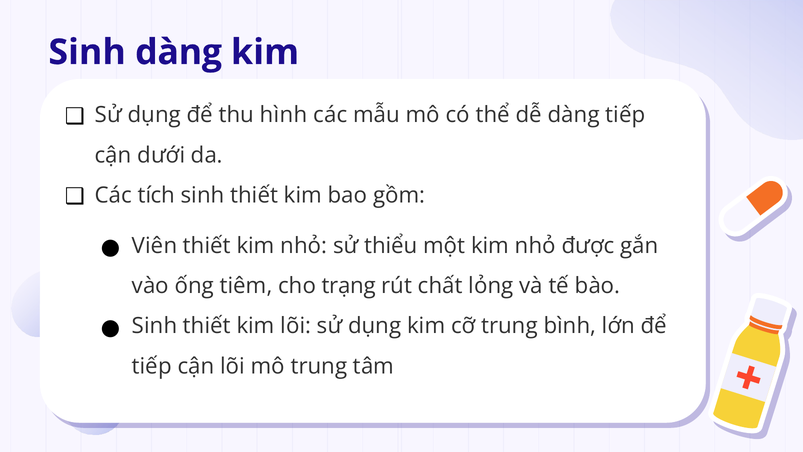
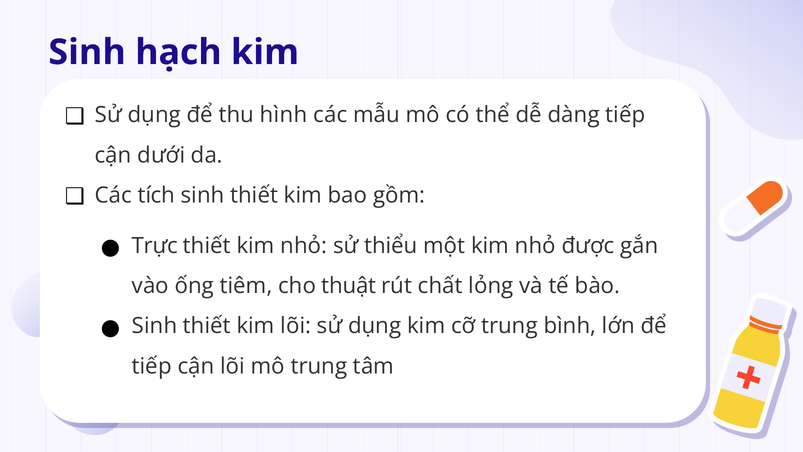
Sinh dàng: dàng -> hạch
Viên: Viên -> Trực
trạng: trạng -> thuật
